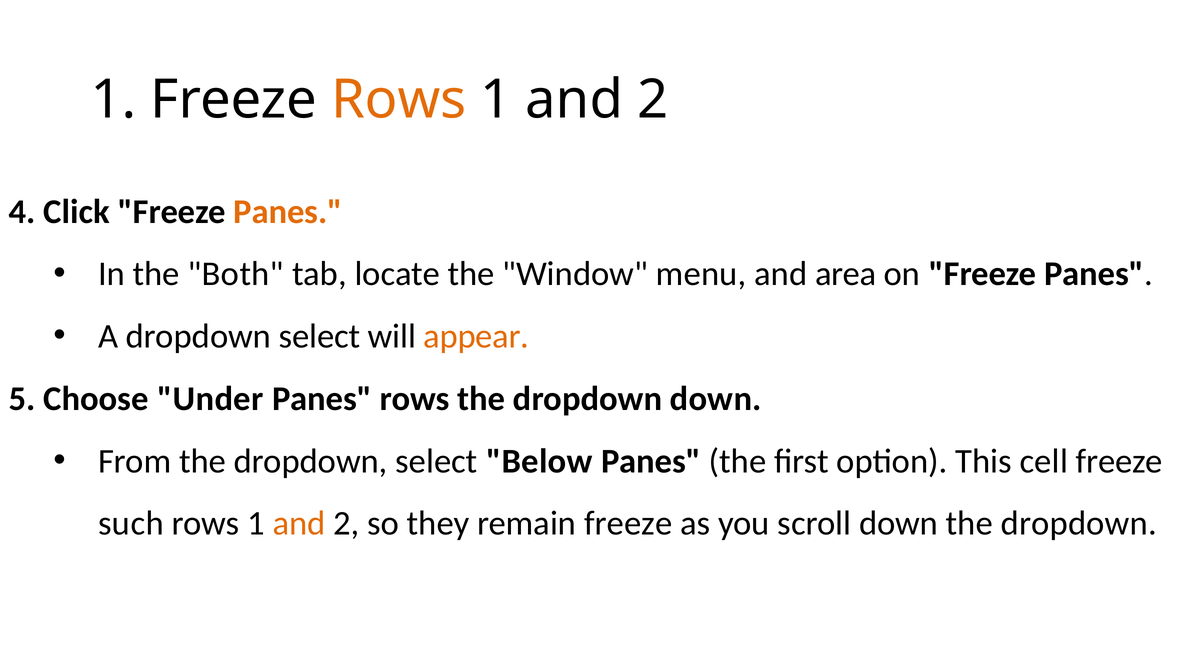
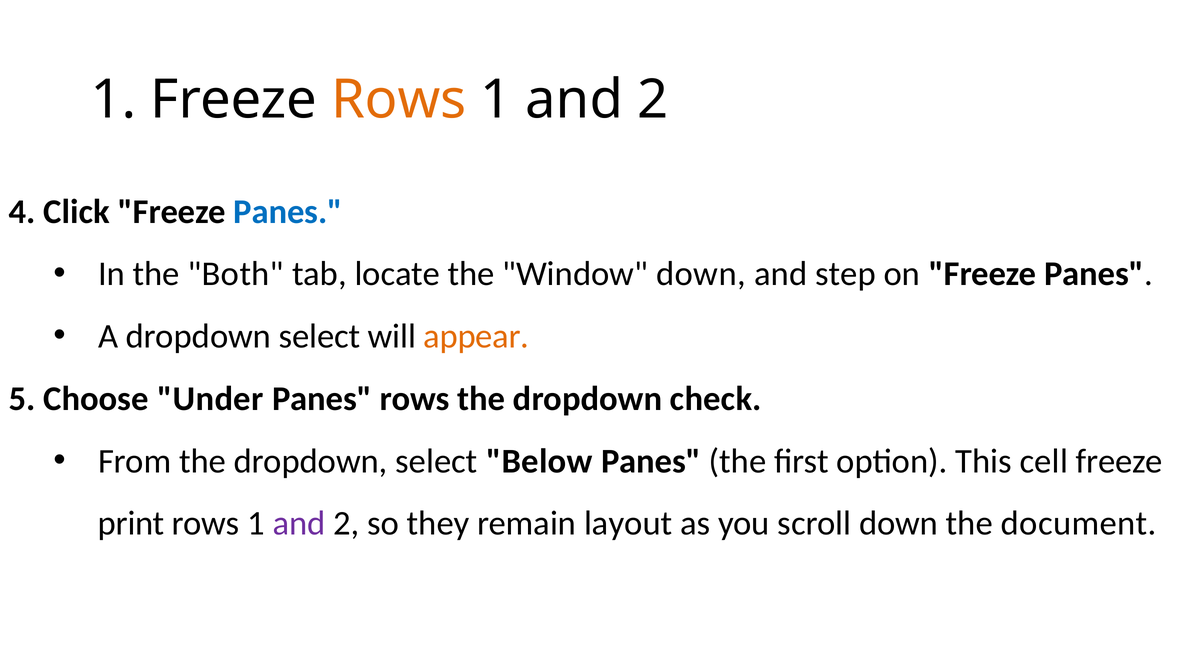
Panes at (288, 212) colour: orange -> blue
Window menu: menu -> down
area: area -> step
dropdown down: down -> check
such: such -> print
and at (299, 524) colour: orange -> purple
remain freeze: freeze -> layout
down the dropdown: dropdown -> document
